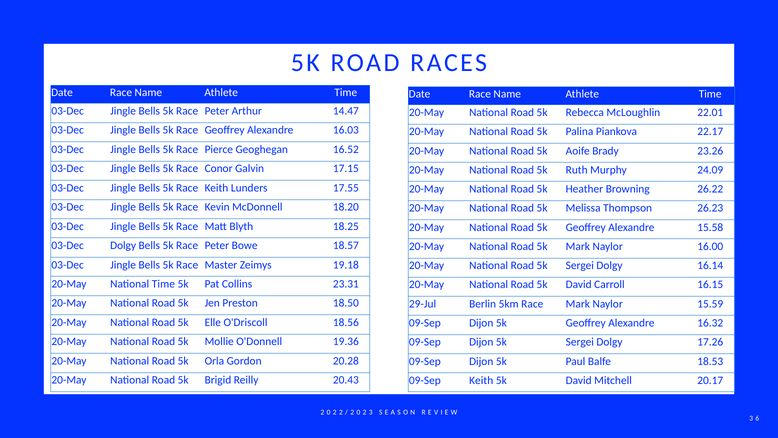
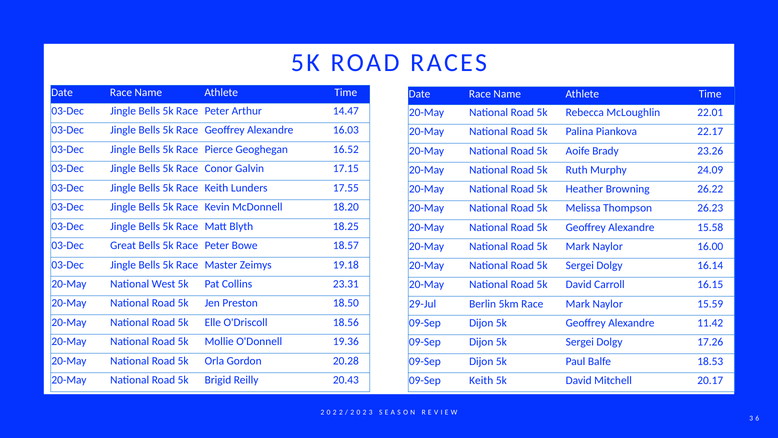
03-Dec Dolgy: Dolgy -> Great
National Time: Time -> West
16.32: 16.32 -> 11.42
